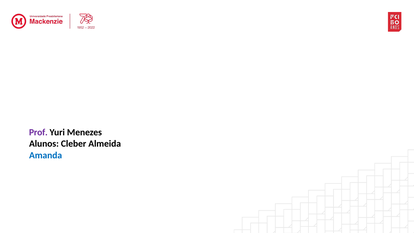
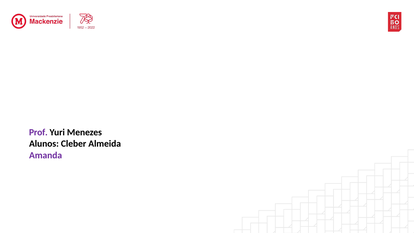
Amanda colour: blue -> purple
